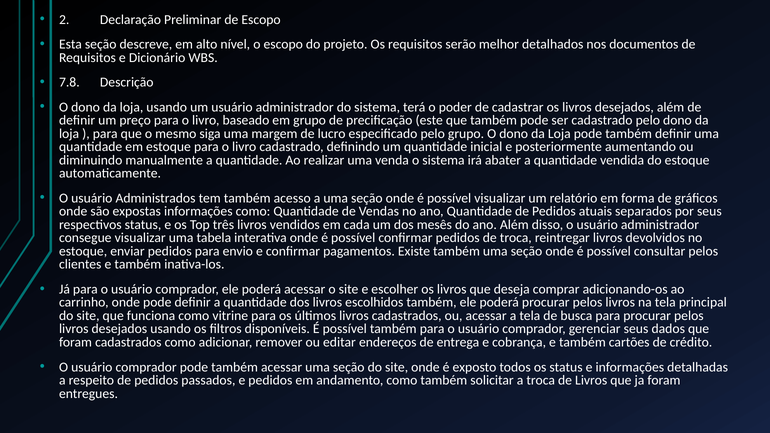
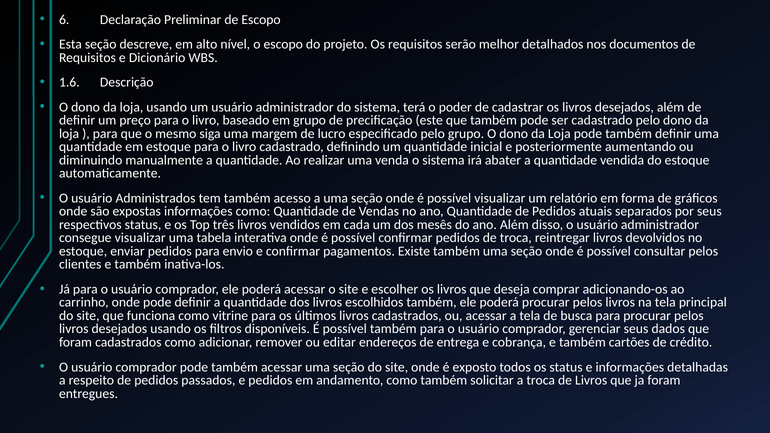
2: 2 -> 6
7.8: 7.8 -> 1.6
